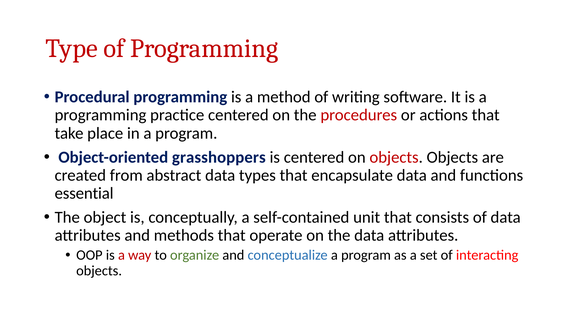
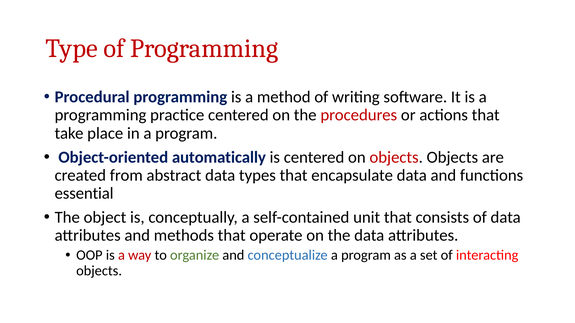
grasshoppers: grasshoppers -> automatically
